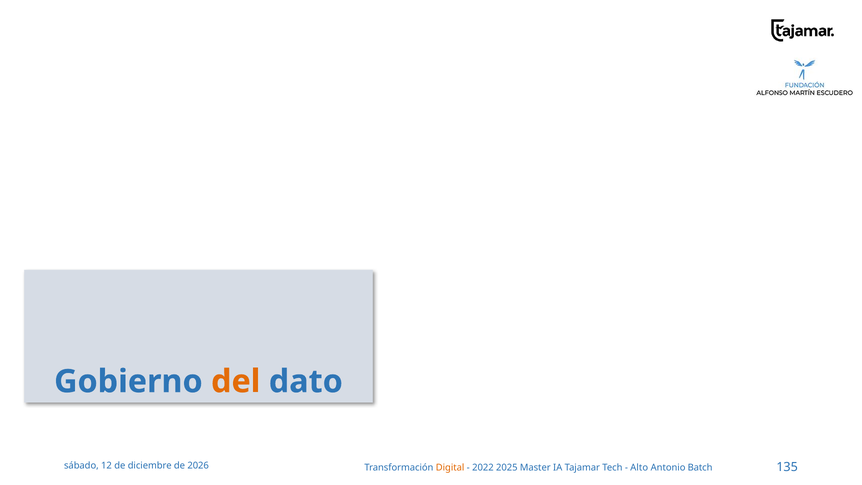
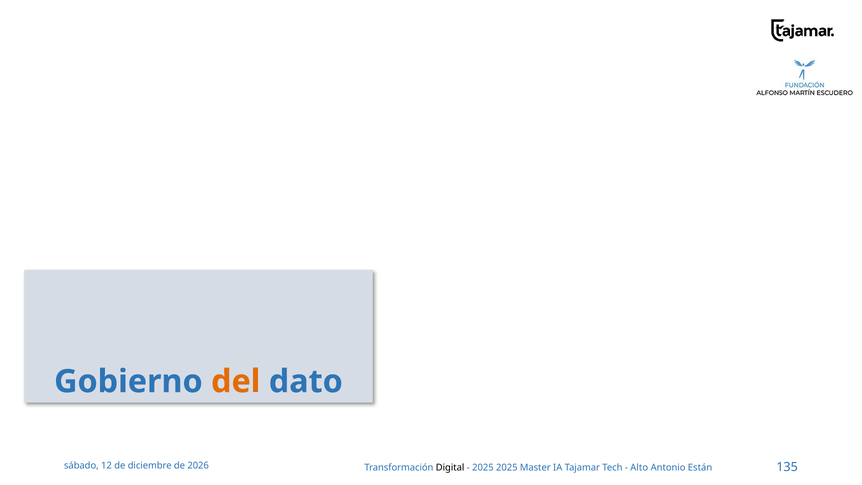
Digital colour: orange -> black
2022 at (483, 468): 2022 -> 2025
Batch: Batch -> Están
